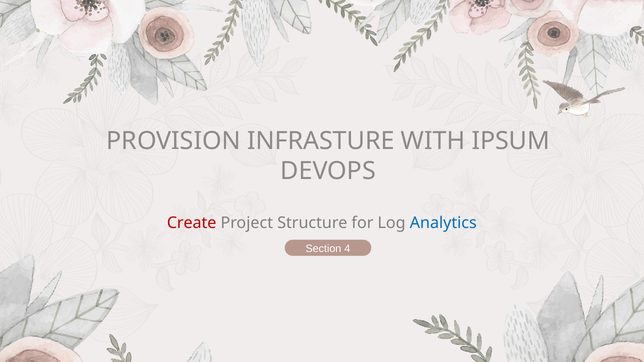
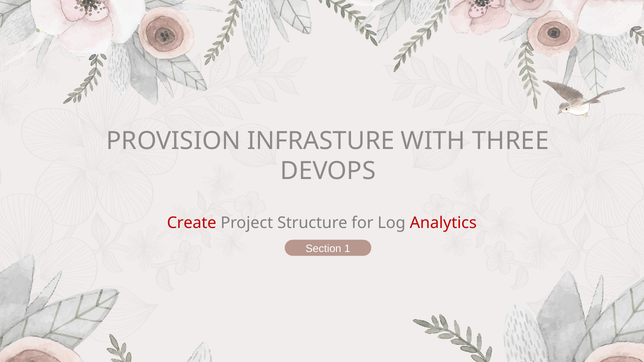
IPSUM: IPSUM -> THREE
Analytics colour: blue -> red
4: 4 -> 1
